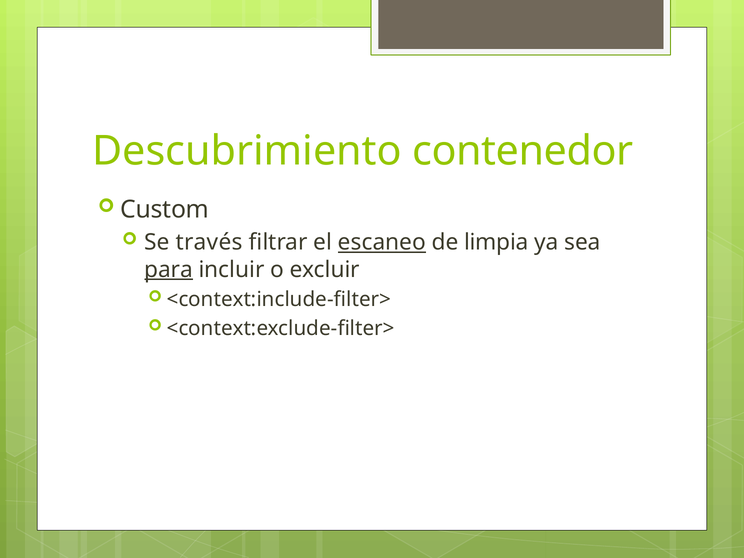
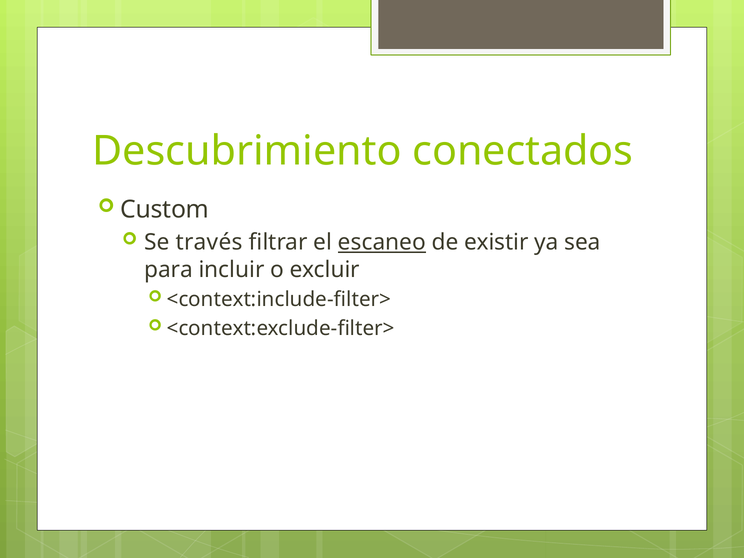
contenedor: contenedor -> conectados
limpia: limpia -> existir
para underline: present -> none
